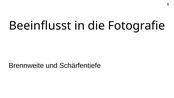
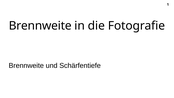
Beeinflusst at (40, 26): Beeinflusst -> Brennweite
